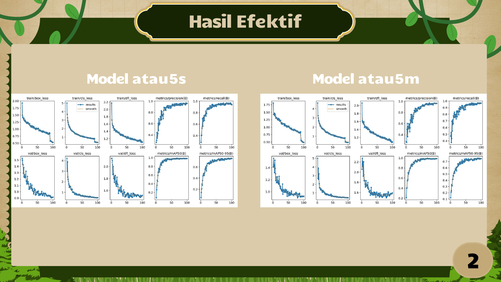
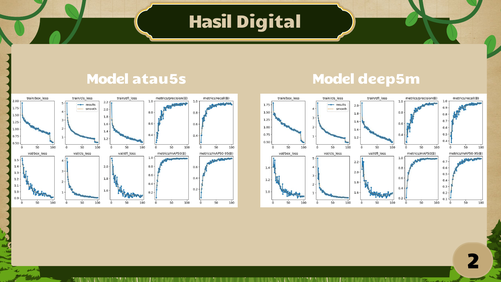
Efektif: Efektif -> Digital
atau5m: atau5m -> deep5m
